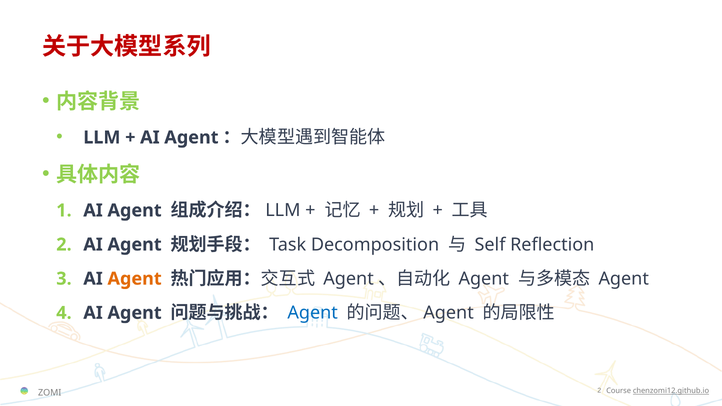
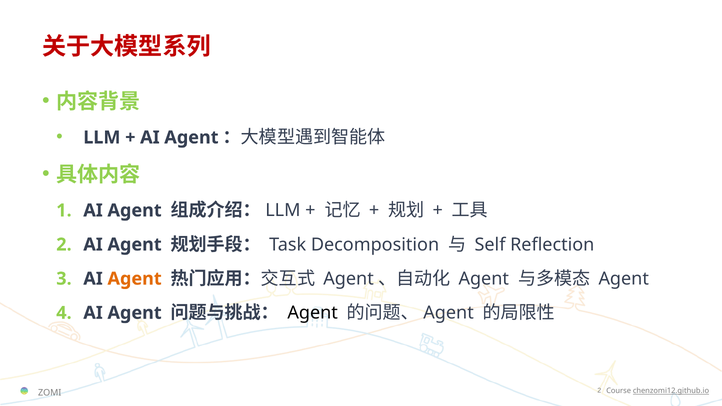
Agent at (313, 313) colour: blue -> black
